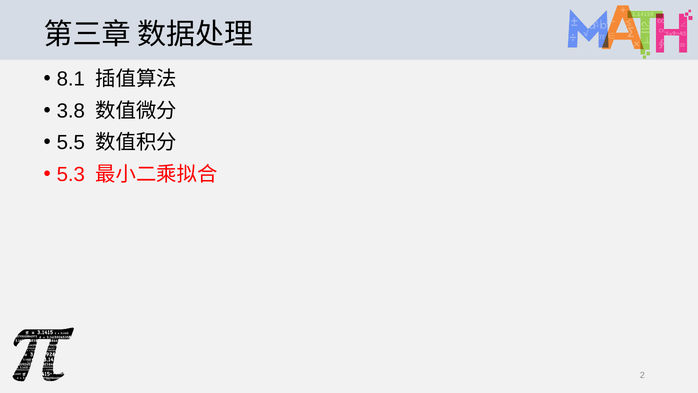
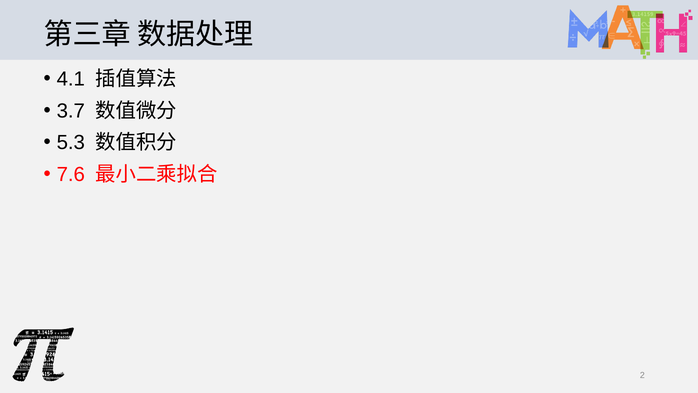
8.1: 8.1 -> 4.1
3.8: 3.8 -> 3.7
5.5: 5.5 -> 5.3
5.3: 5.3 -> 7.6
